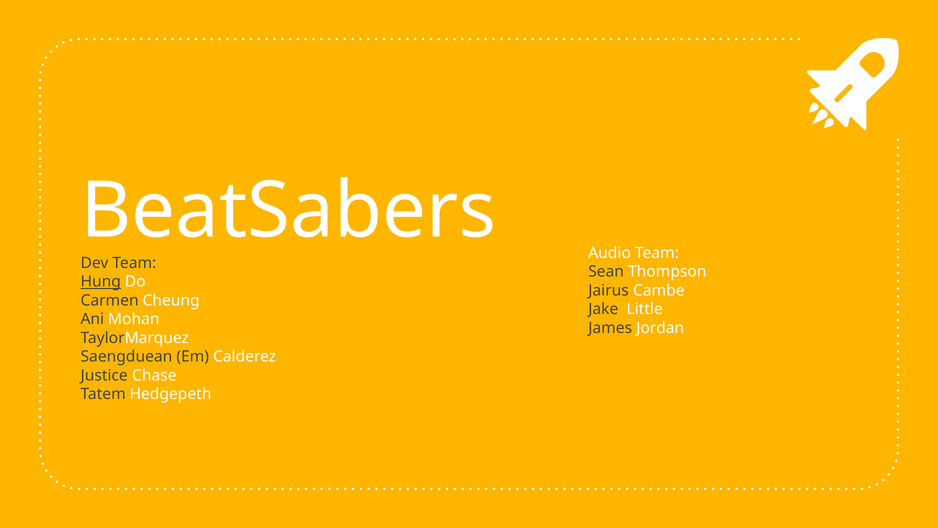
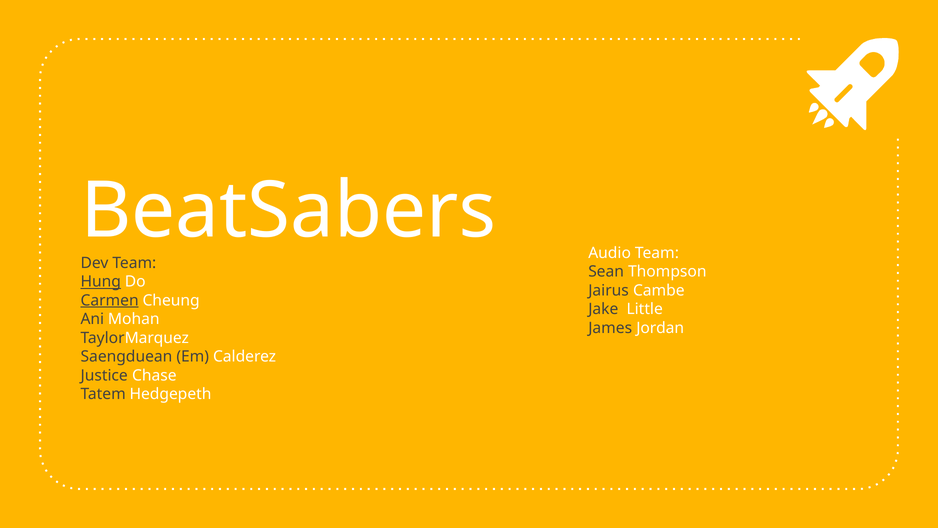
Carmen underline: none -> present
